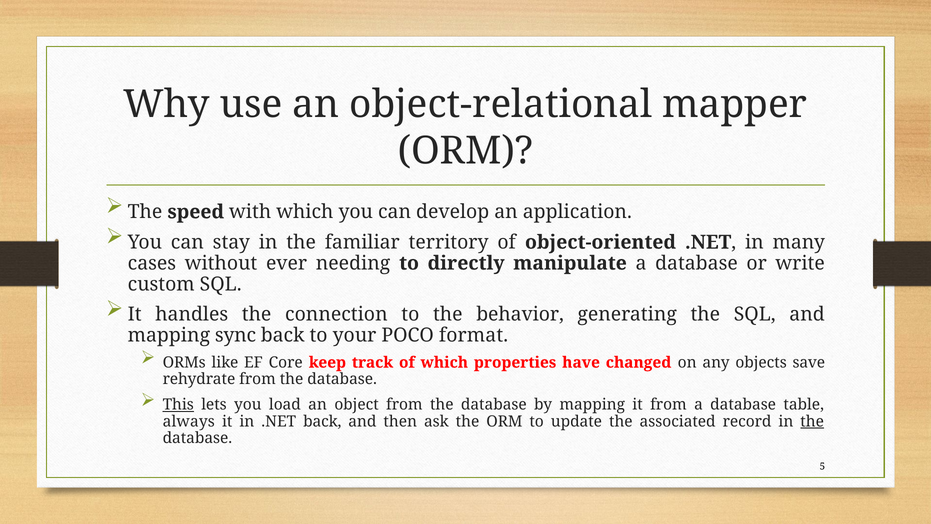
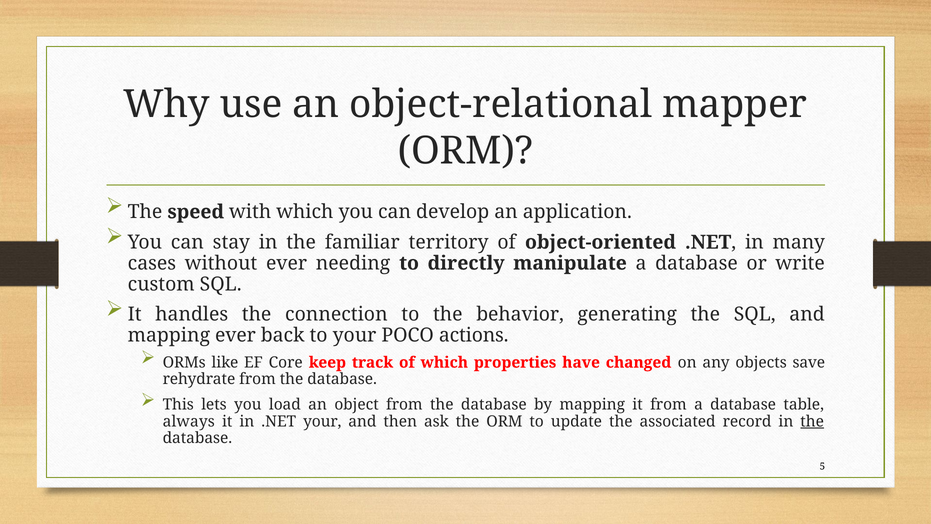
mapping sync: sync -> ever
format: format -> actions
This underline: present -> none
.NET back: back -> your
